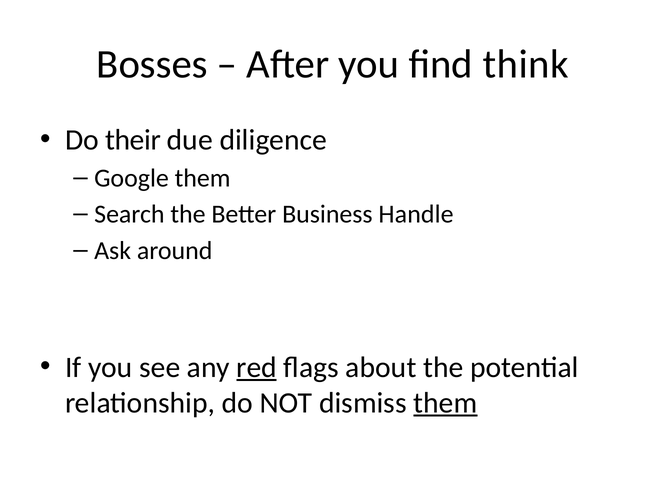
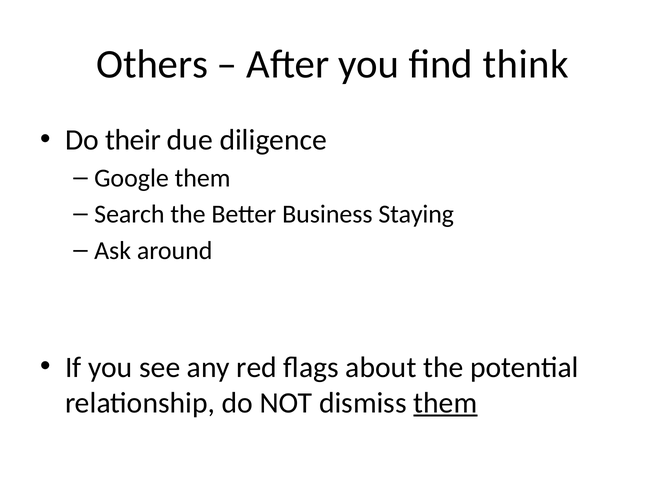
Bosses: Bosses -> Others
Handle: Handle -> Staying
red underline: present -> none
